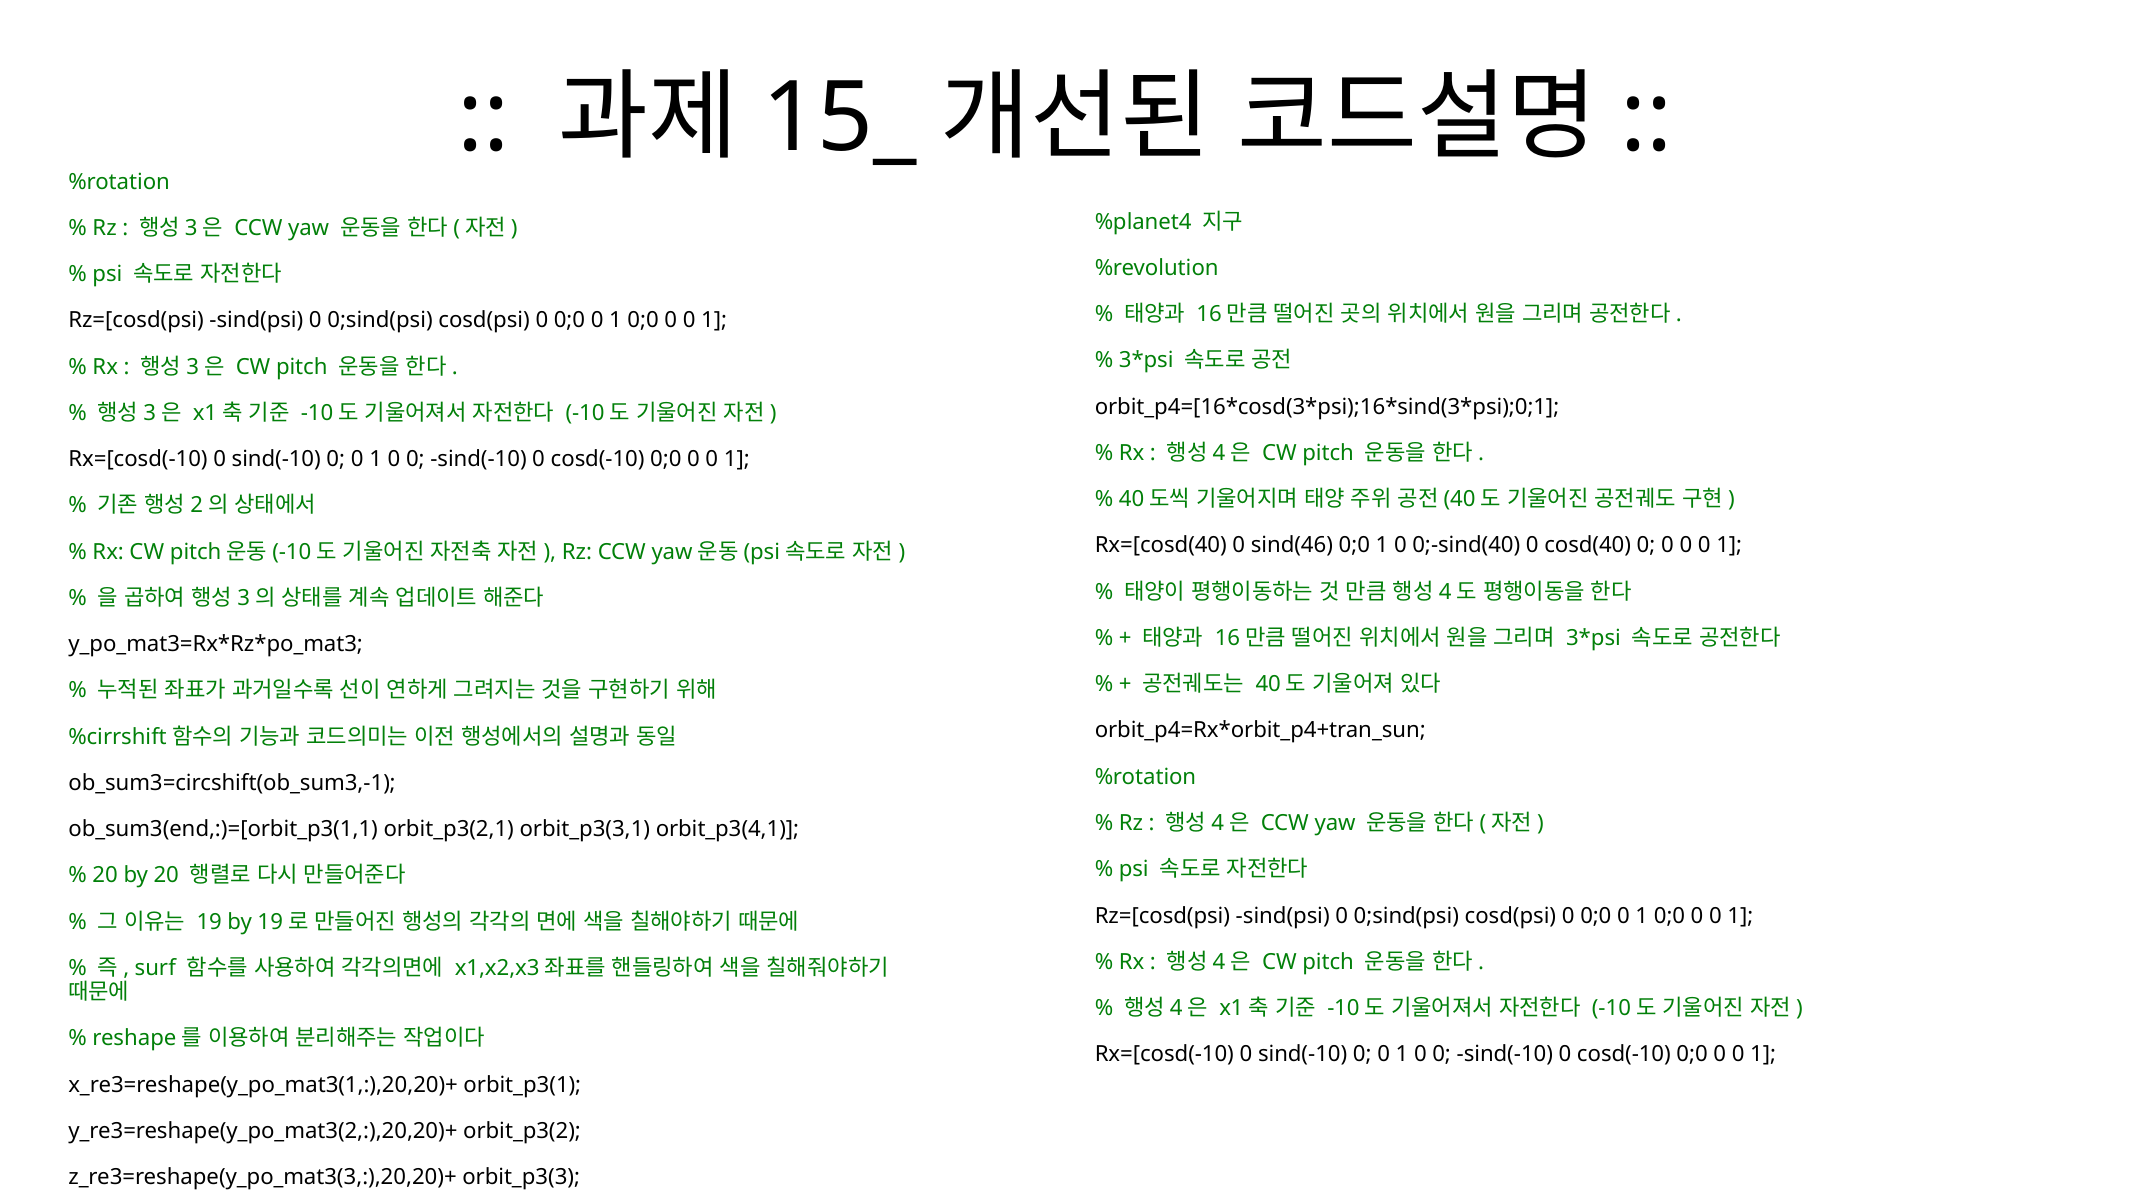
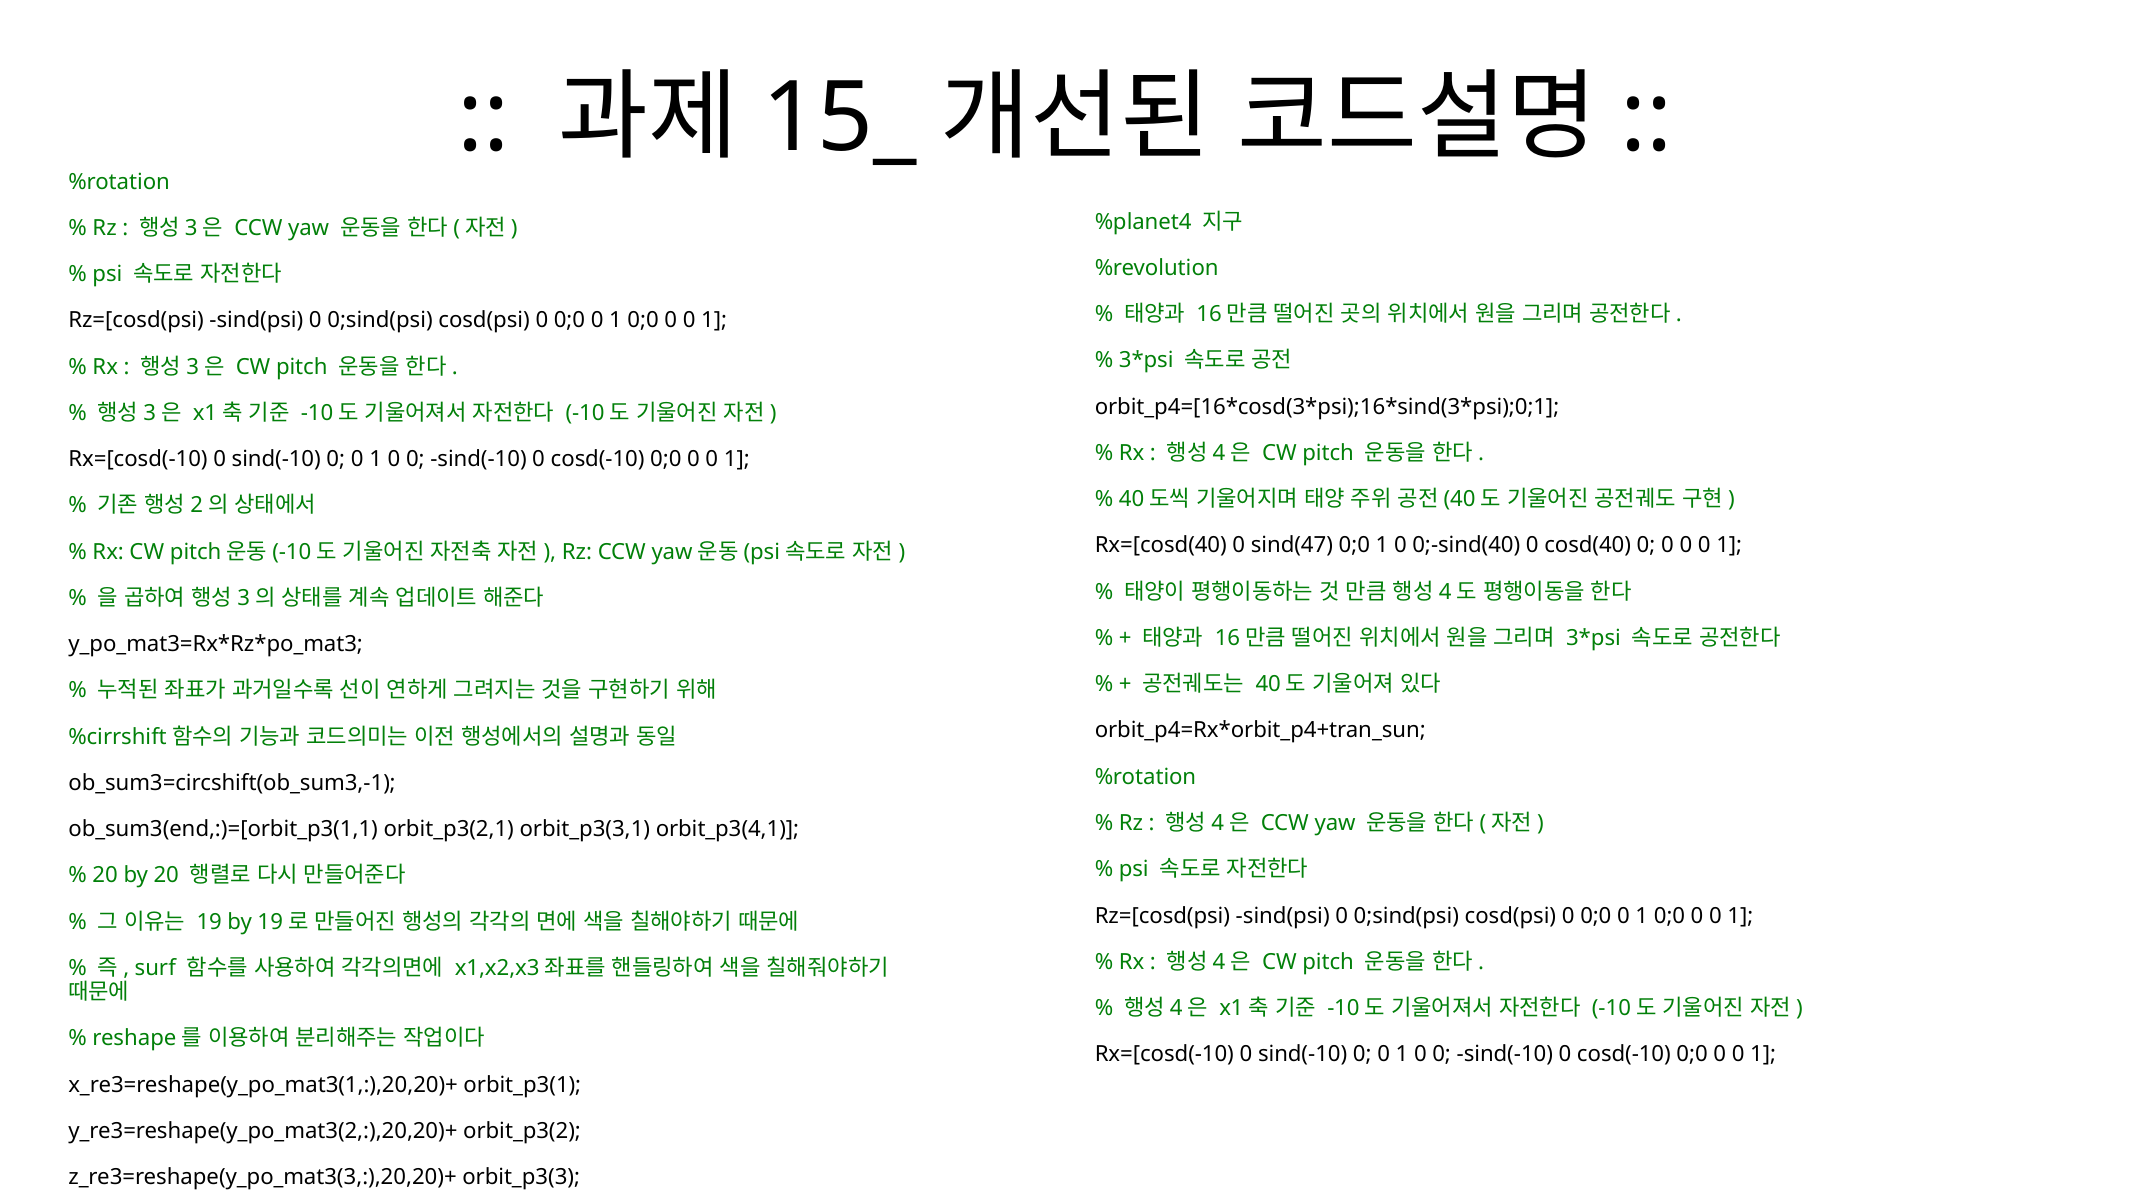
sind(46: sind(46 -> sind(47
